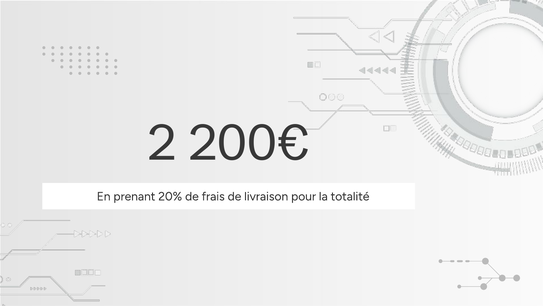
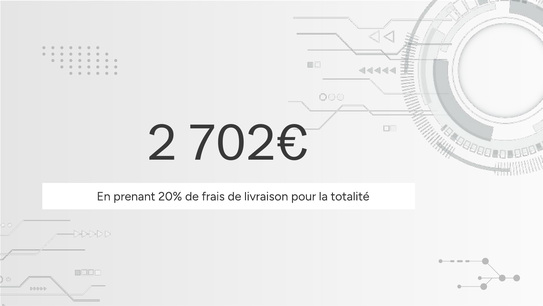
200€: 200€ -> 702€
